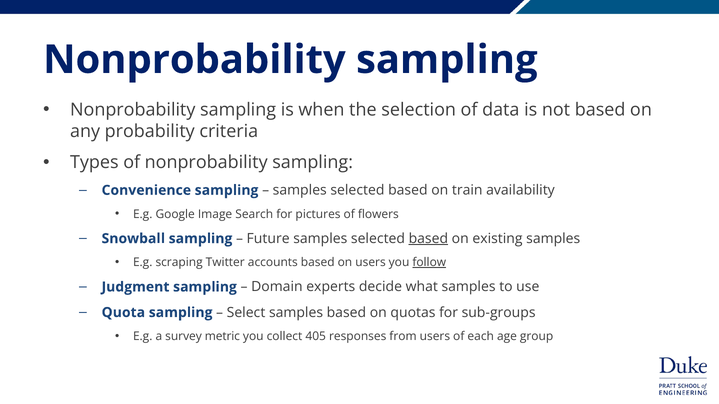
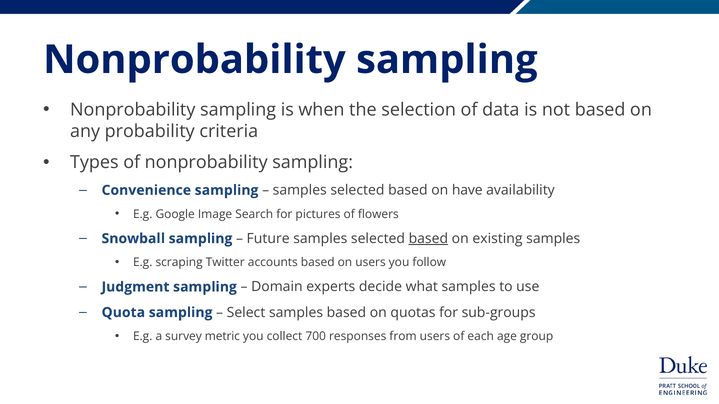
train: train -> have
follow underline: present -> none
405: 405 -> 700
